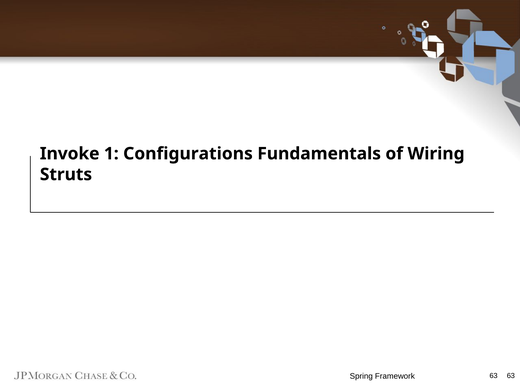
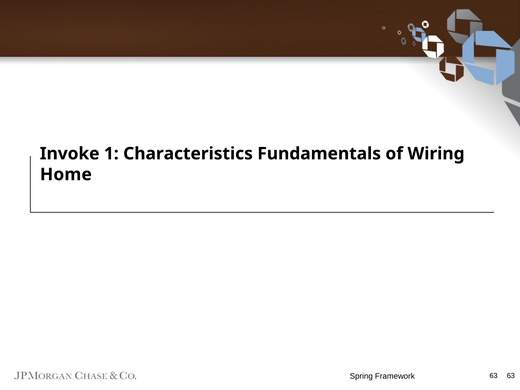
Configurations: Configurations -> Characteristics
Struts: Struts -> Home
